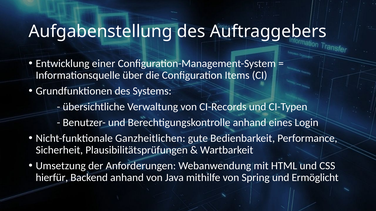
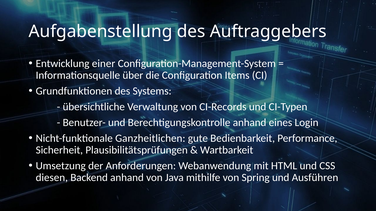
hierfür: hierfür -> diesen
Ermöglicht: Ermöglicht -> Ausführen
